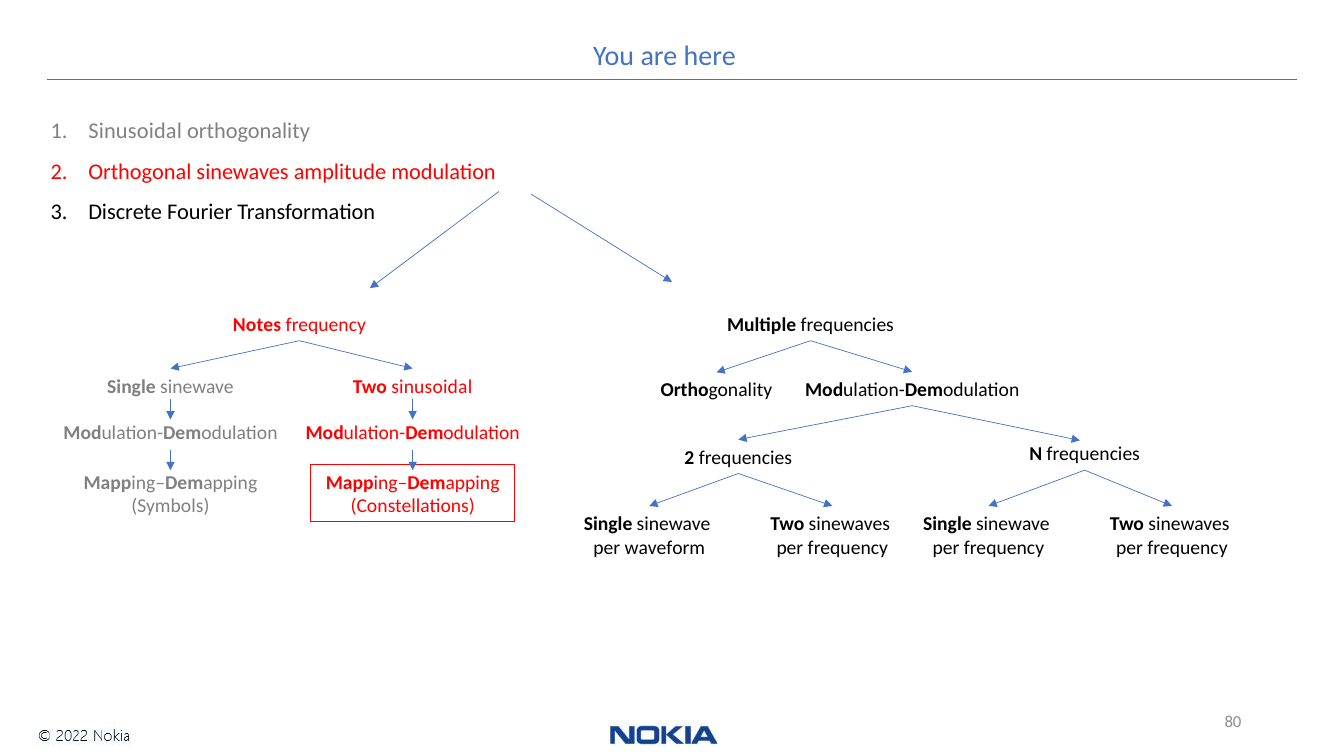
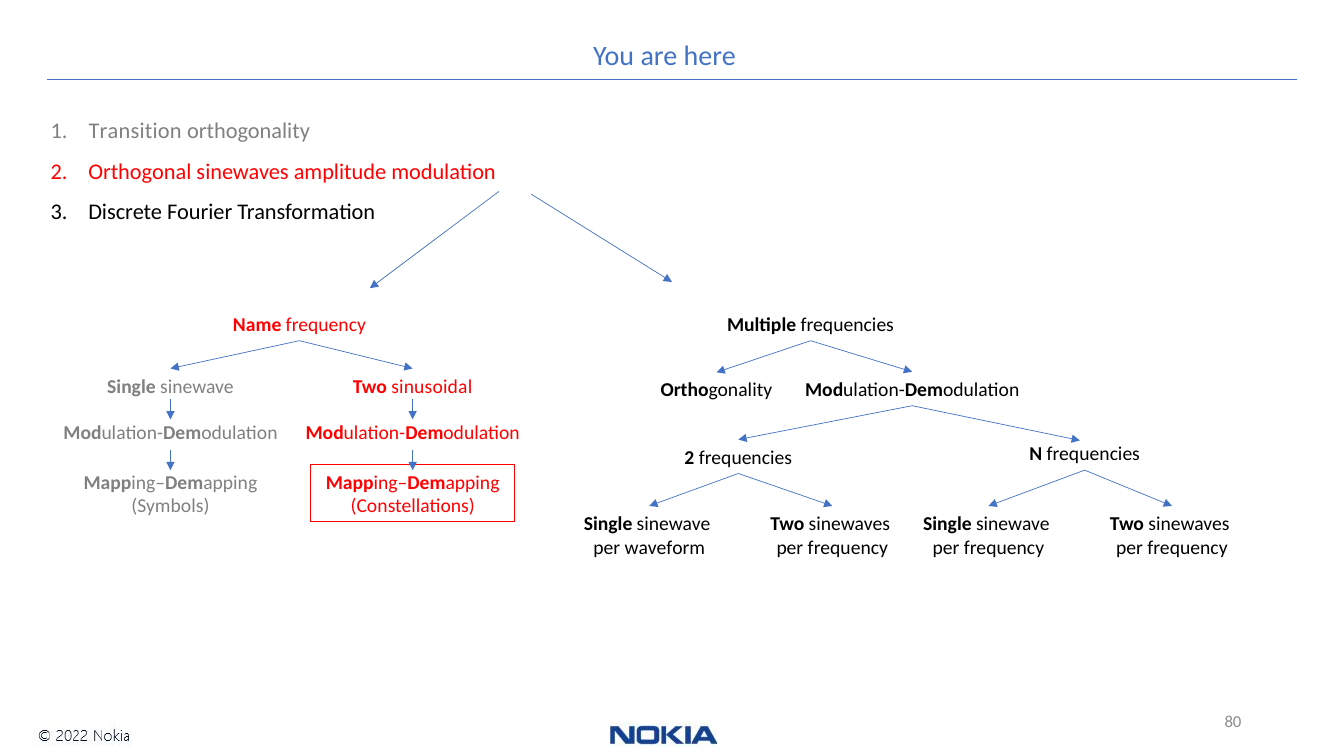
Sinusoidal at (135, 131): Sinusoidal -> Transition
Notes: Notes -> Name
